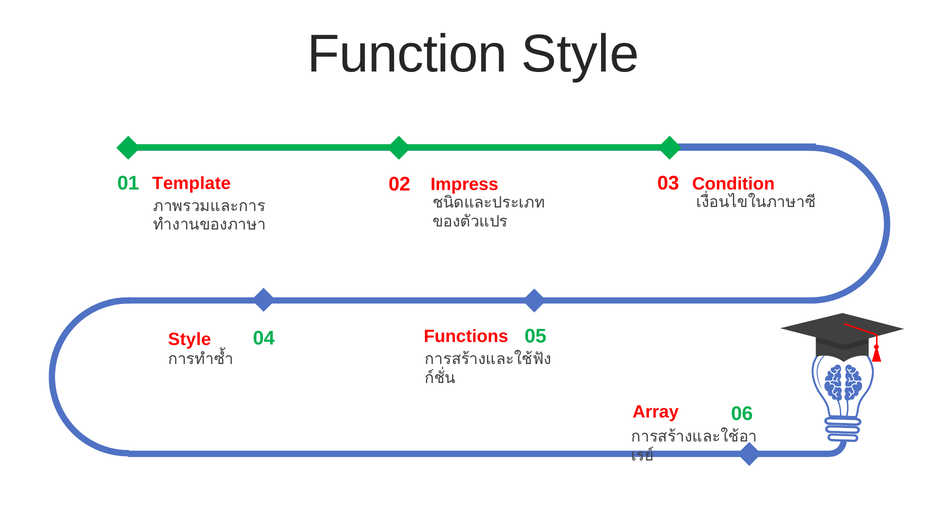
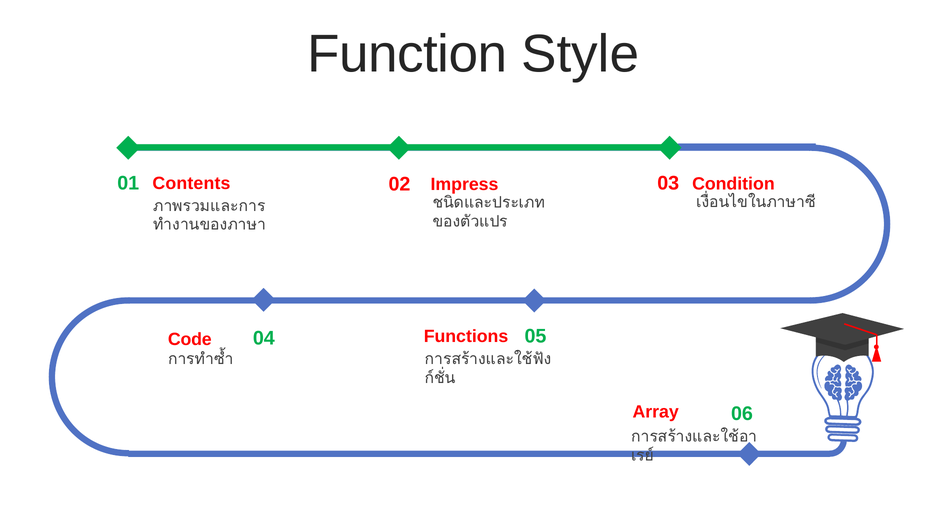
Template: Template -> Contents
Style at (190, 339): Style -> Code
